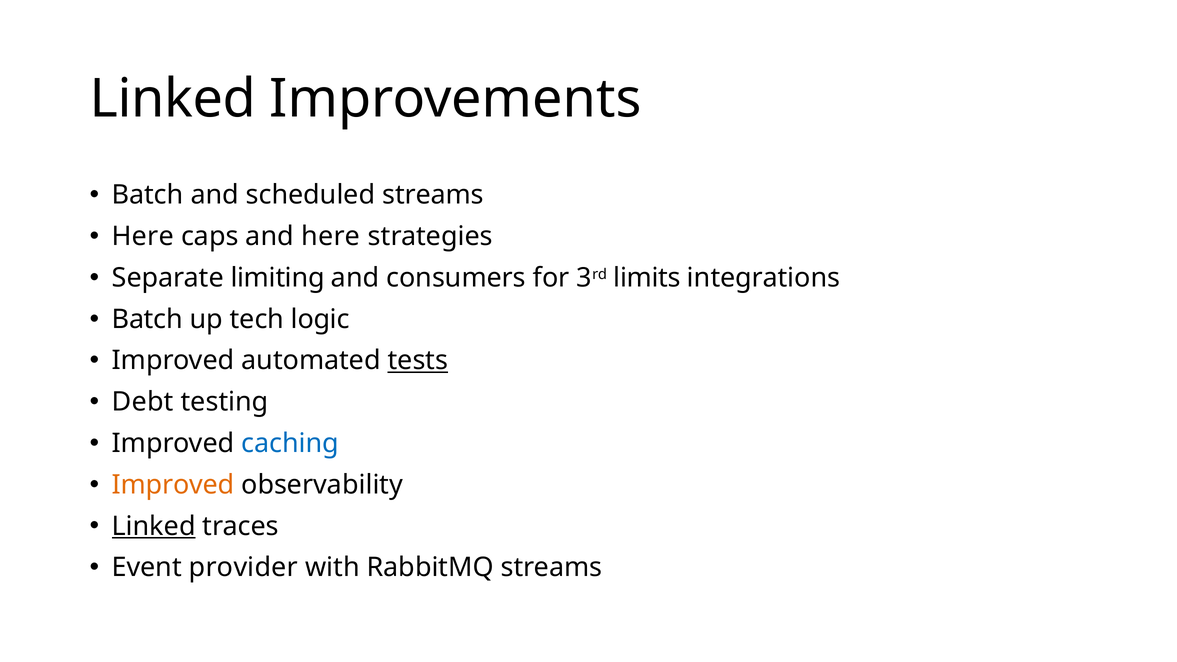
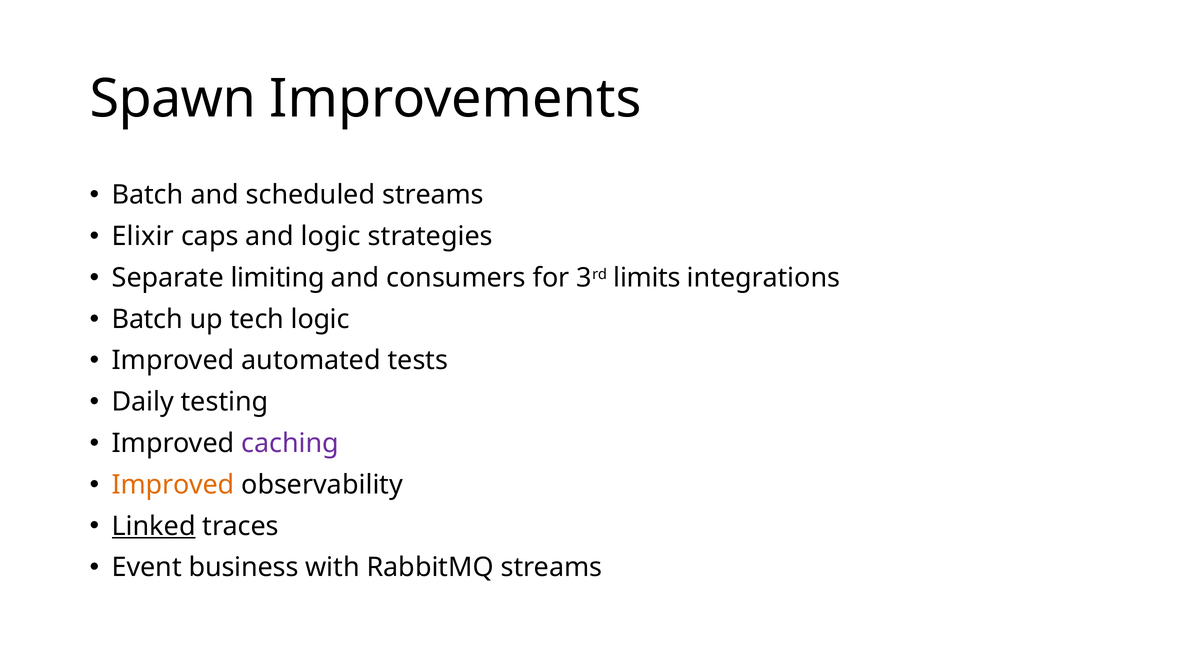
Linked at (173, 99): Linked -> Spawn
Here at (143, 236): Here -> Elixir
and here: here -> logic
tests underline: present -> none
Debt: Debt -> Daily
caching colour: blue -> purple
provider: provider -> business
